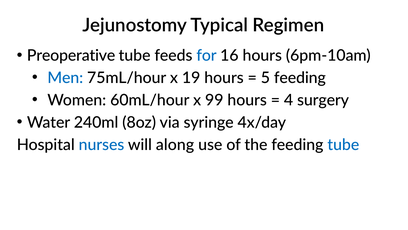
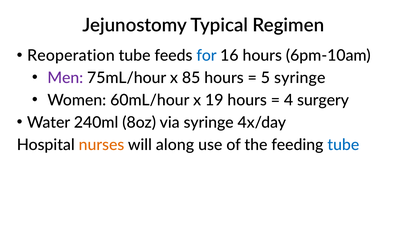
Preoperative: Preoperative -> Reoperation
Men colour: blue -> purple
19: 19 -> 85
5 feeding: feeding -> syringe
99: 99 -> 19
nurses colour: blue -> orange
